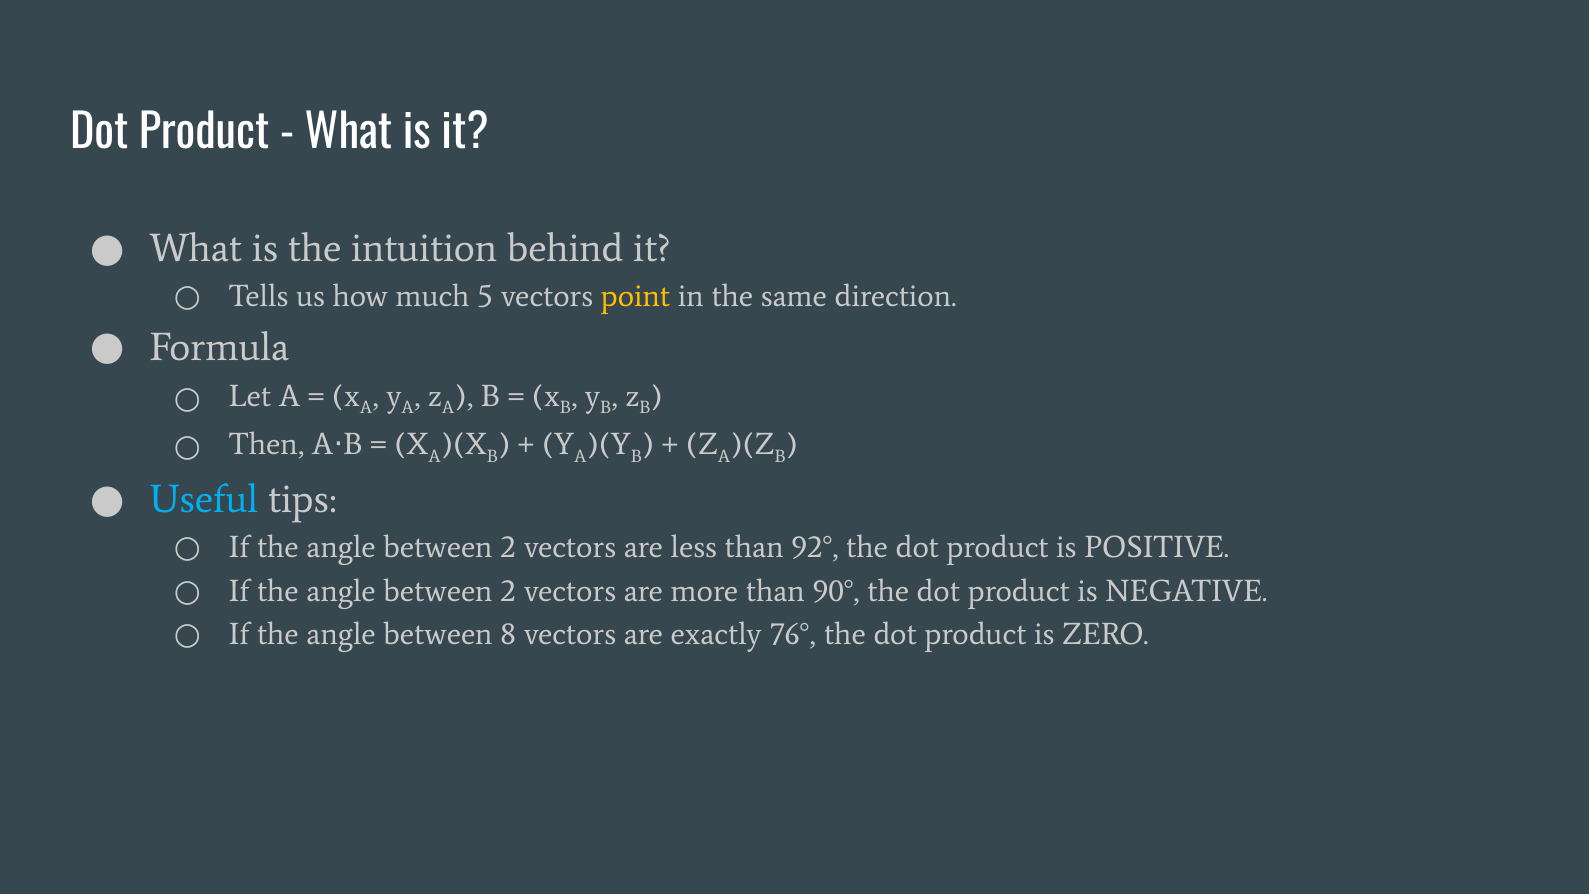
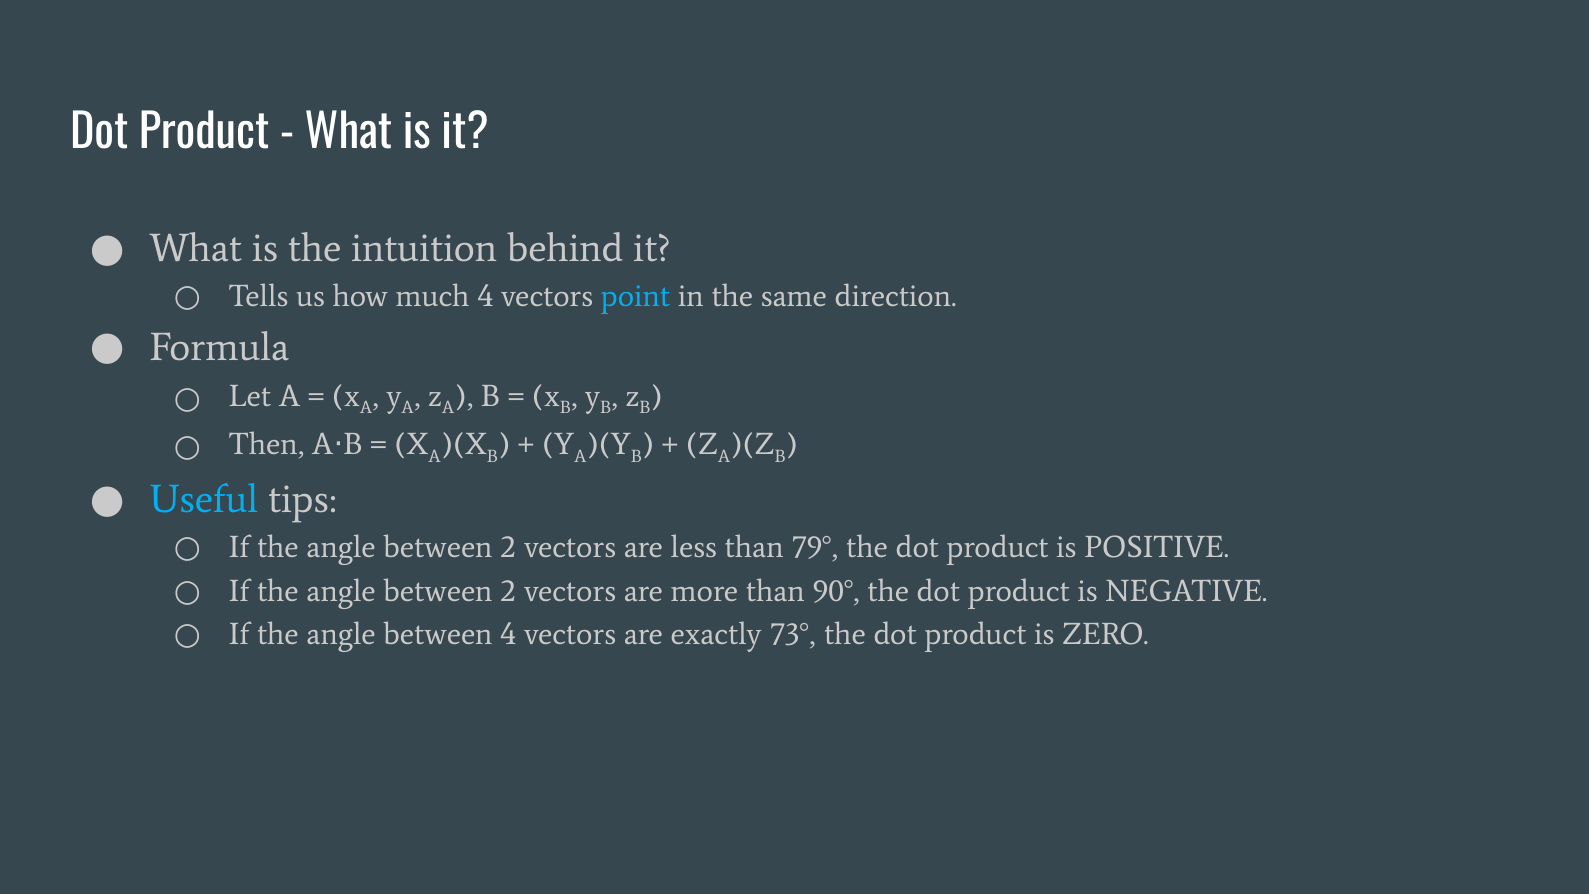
much 5: 5 -> 4
point colour: yellow -> light blue
92°: 92° -> 79°
between 8: 8 -> 4
76°: 76° -> 73°
